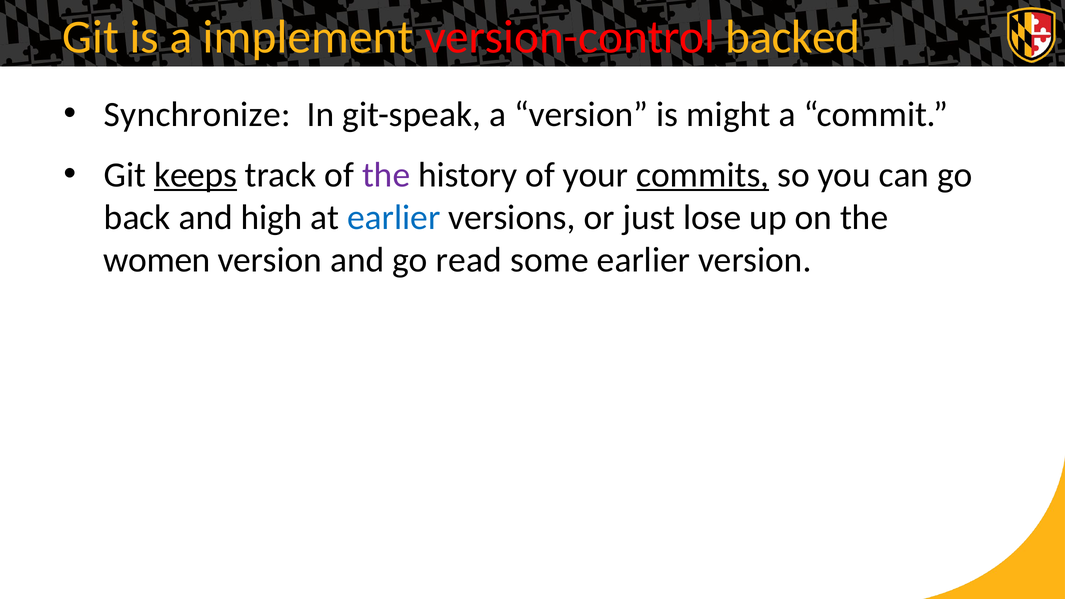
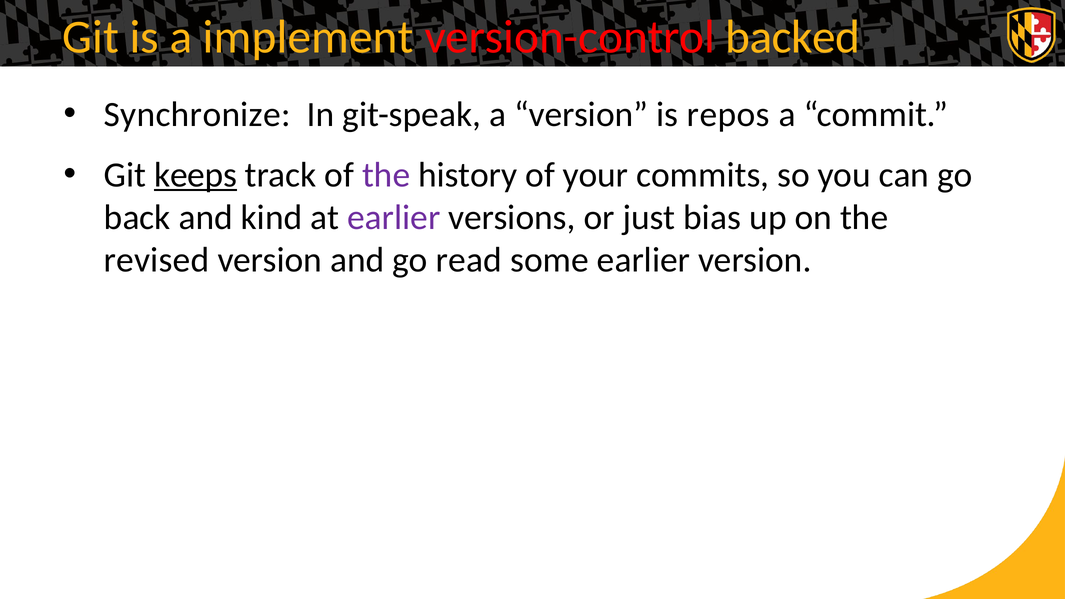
might: might -> repos
commits underline: present -> none
high: high -> kind
earlier at (394, 217) colour: blue -> purple
lose: lose -> bias
women: women -> revised
